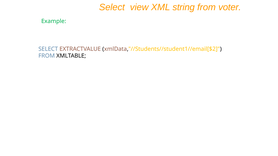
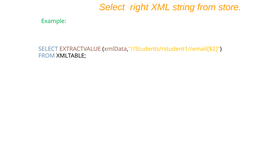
view: view -> right
voter: voter -> store
